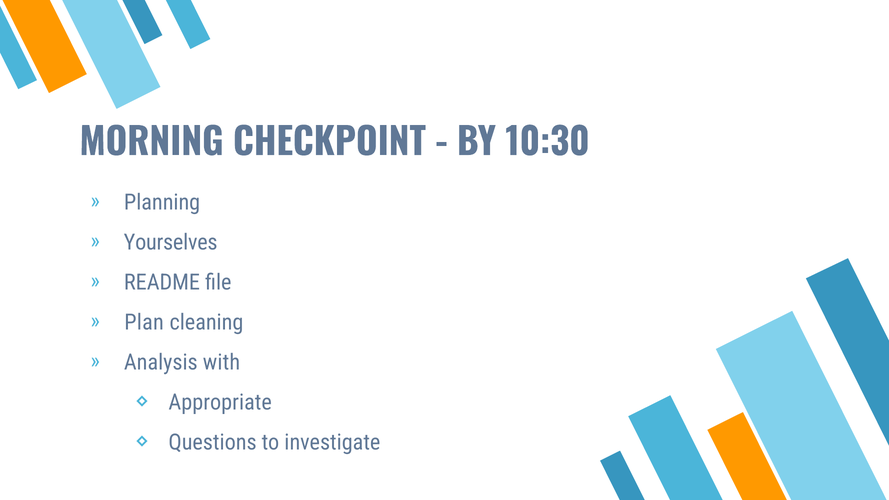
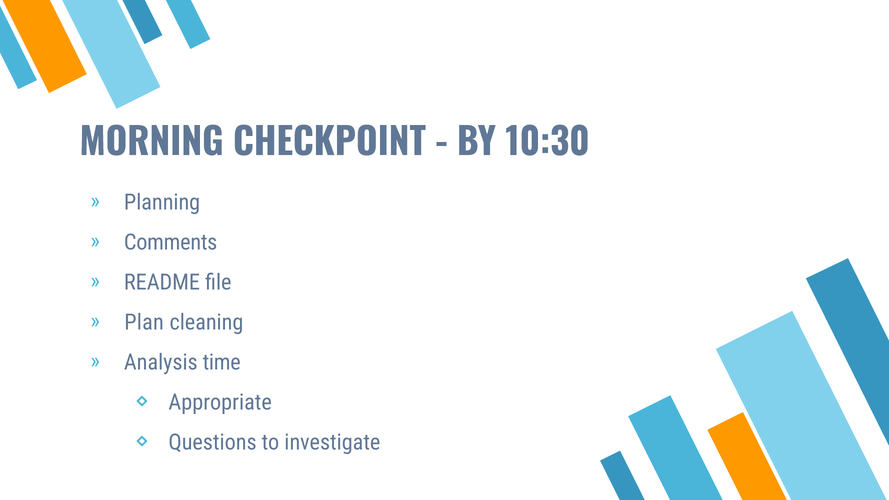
Yourselves: Yourselves -> Comments
with: with -> time
